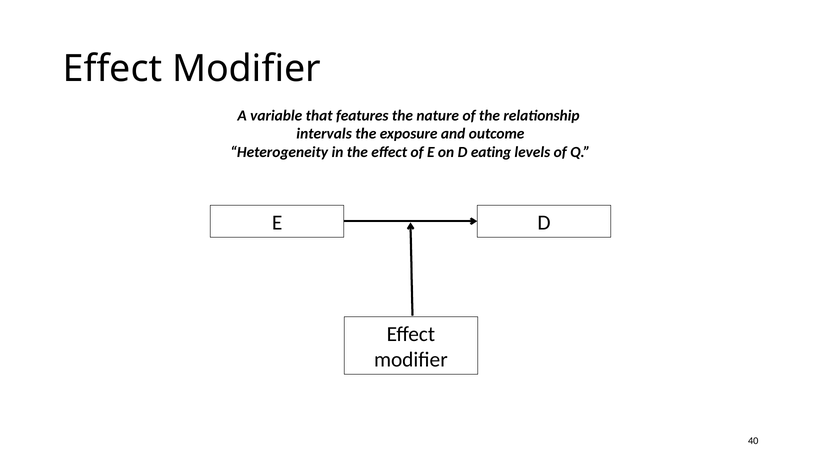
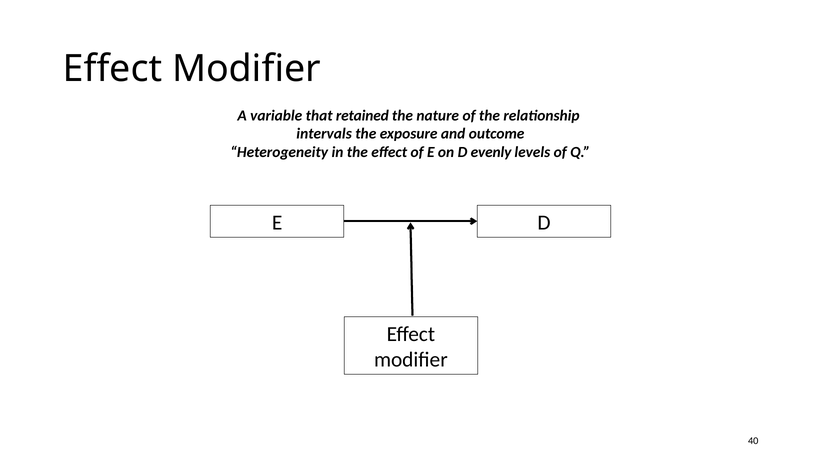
features: features -> retained
eating: eating -> evenly
